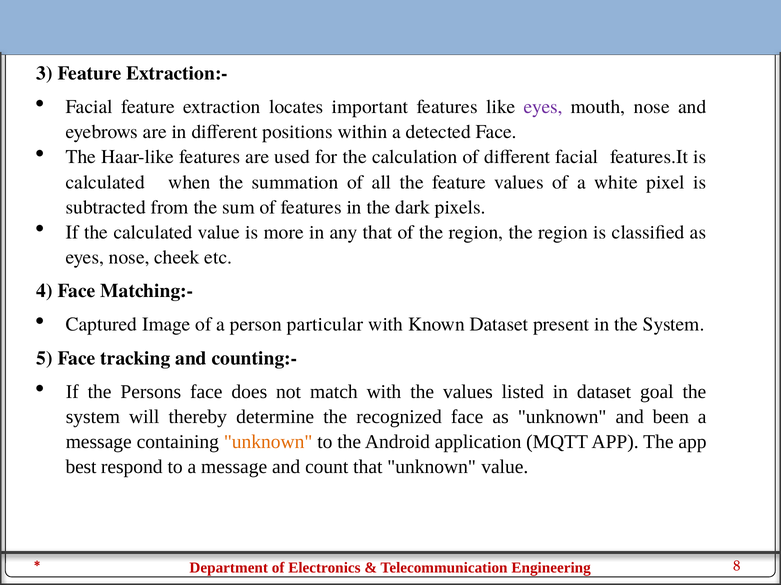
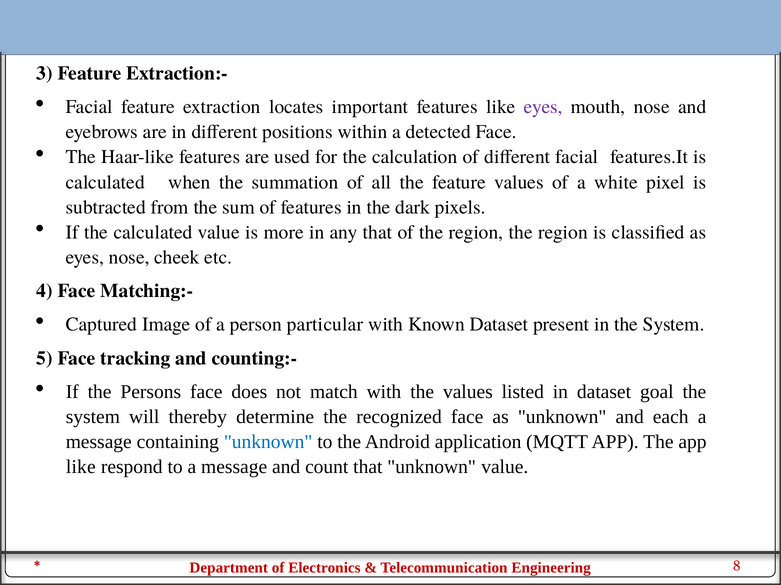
been: been -> each
unknown at (268, 443) colour: orange -> blue
best at (81, 468): best -> like
